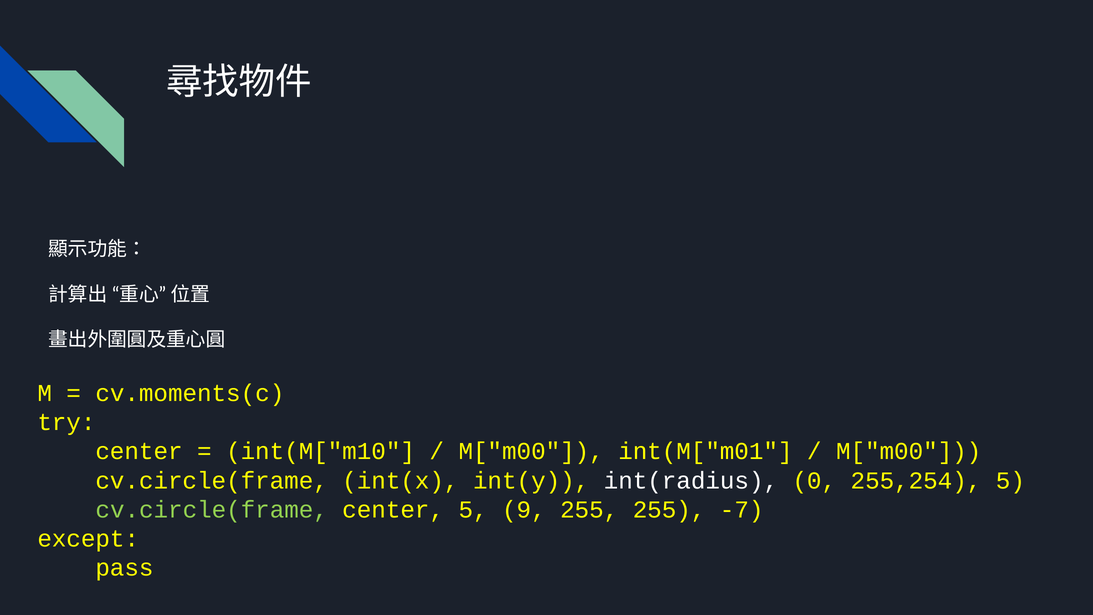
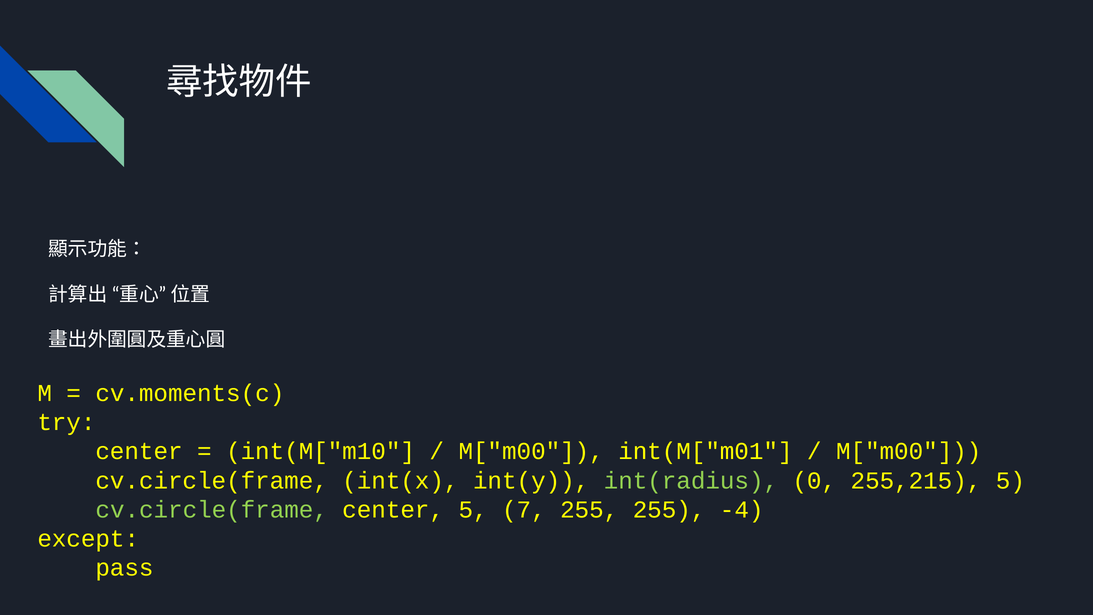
int(radius colour: white -> light green
255,254: 255,254 -> 255,215
9: 9 -> 7
-7: -7 -> -4
